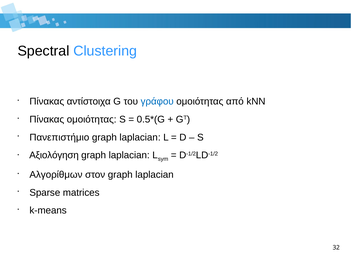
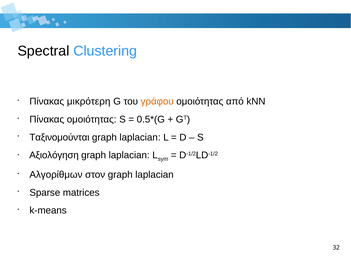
αντίστοιχα: αντίστοιχα -> μικρότερη
γράφου colour: blue -> orange
Πανεπιστήμιο: Πανεπιστήμιο -> Ταξινομούνται
